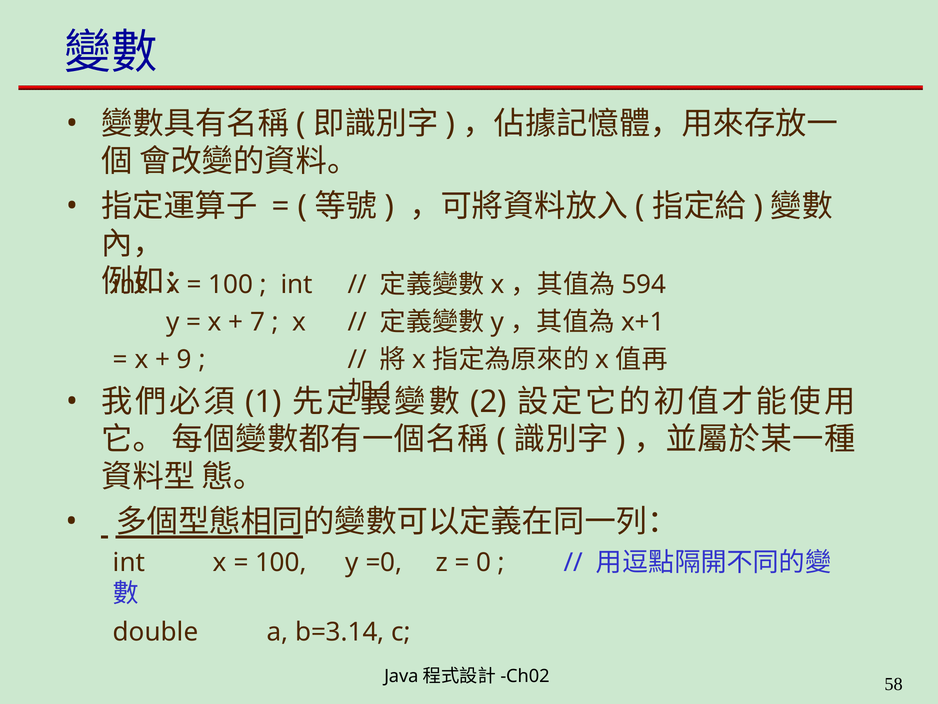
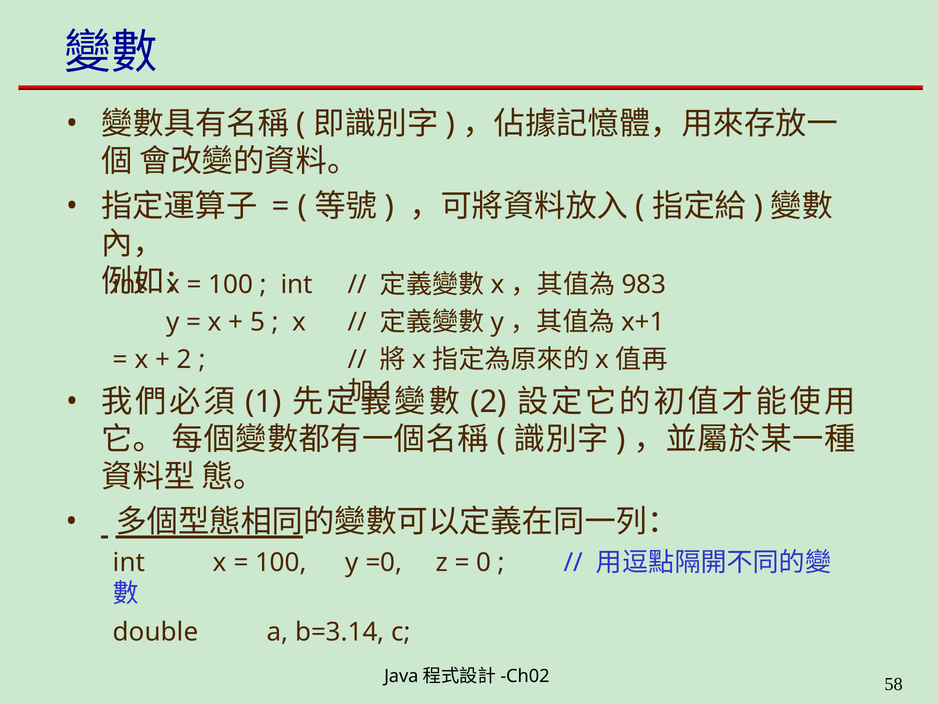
594: 594 -> 983
7: 7 -> 5
9 at (184, 359): 9 -> 2
